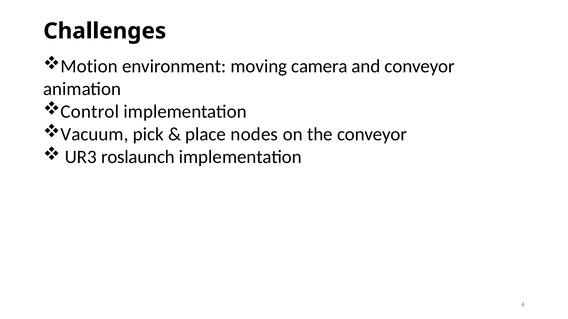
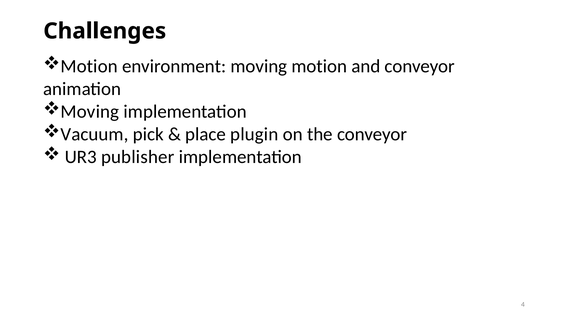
moving camera: camera -> motion
Control at (90, 112): Control -> Moving
nodes: nodes -> plugin
roslaunch: roslaunch -> publisher
